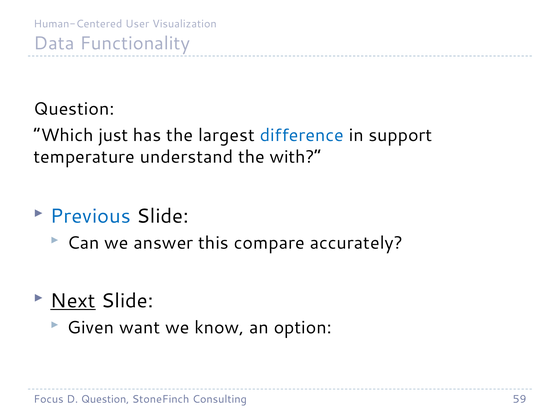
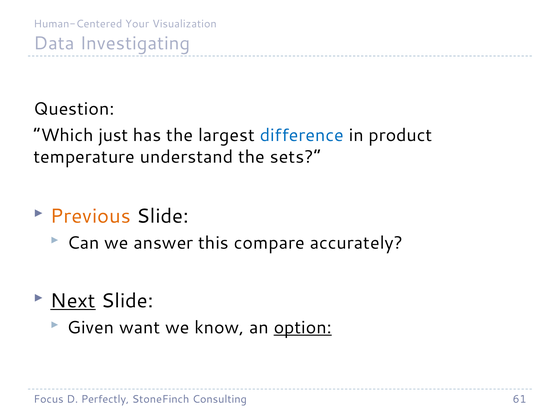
User: User -> Your
Functionality: Functionality -> Investigating
support: support -> product
with: with -> sets
Previous colour: blue -> orange
option underline: none -> present
D Question: Question -> Perfectly
59: 59 -> 61
